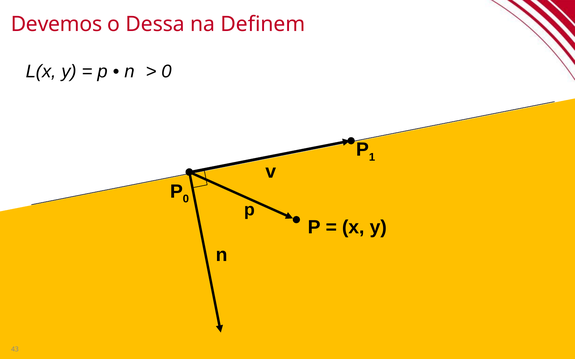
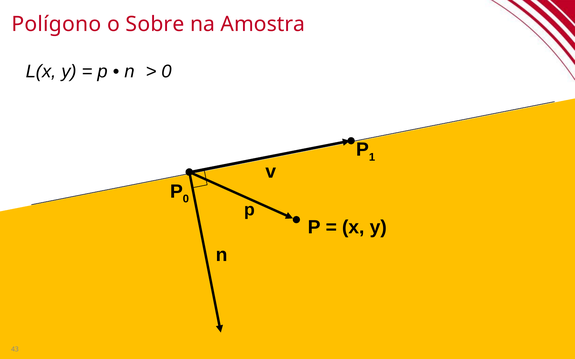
Devemos: Devemos -> Polígono
Dessa: Dessa -> Sobre
Definem: Definem -> Amostra
